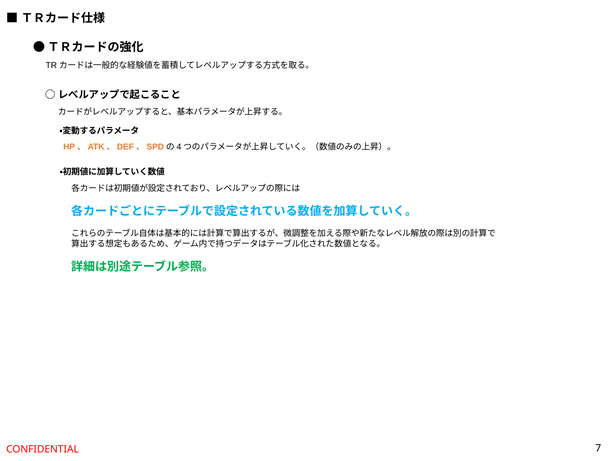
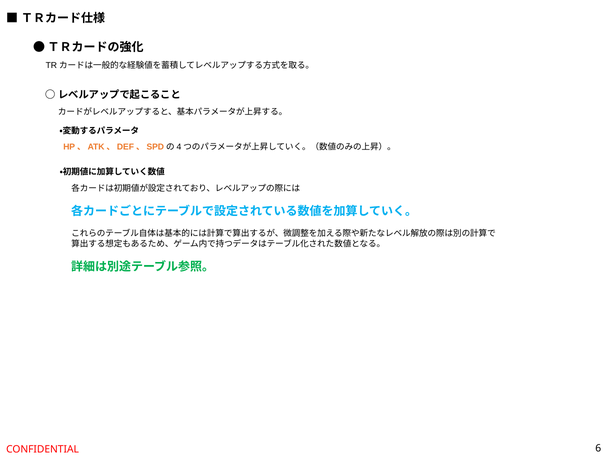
7: 7 -> 6
